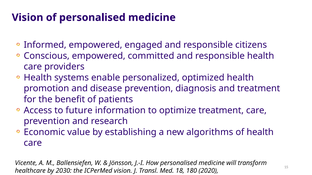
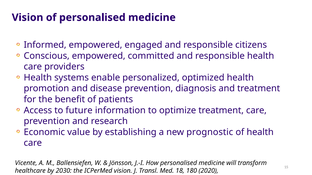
algorithms: algorithms -> prognostic
